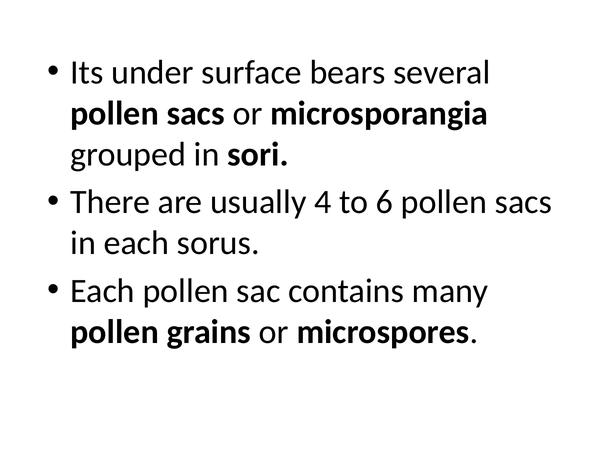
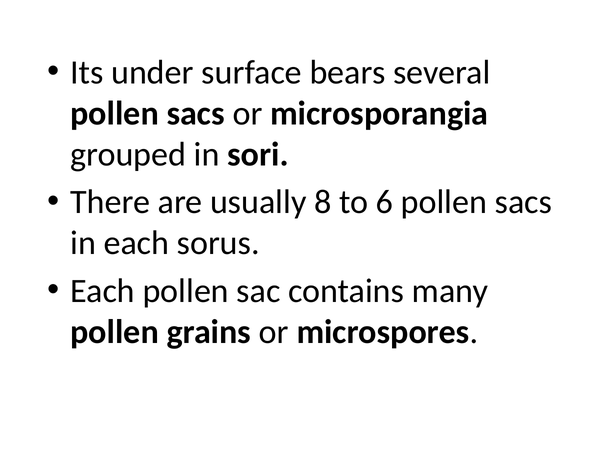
4: 4 -> 8
